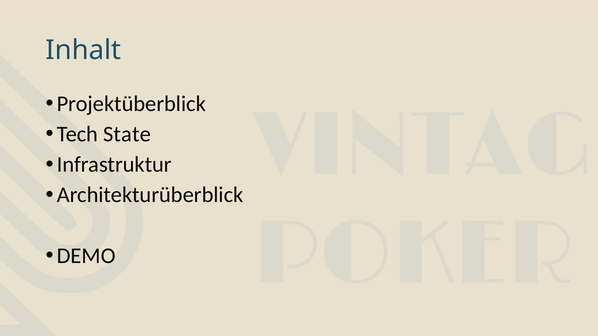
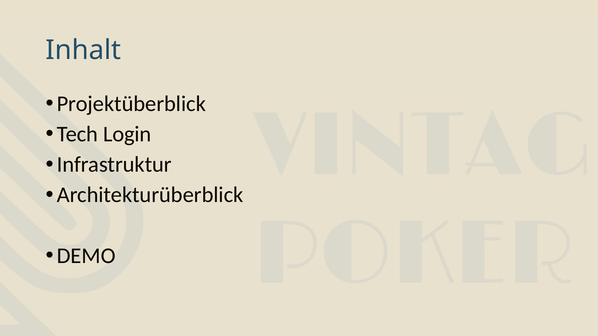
State: State -> Login
